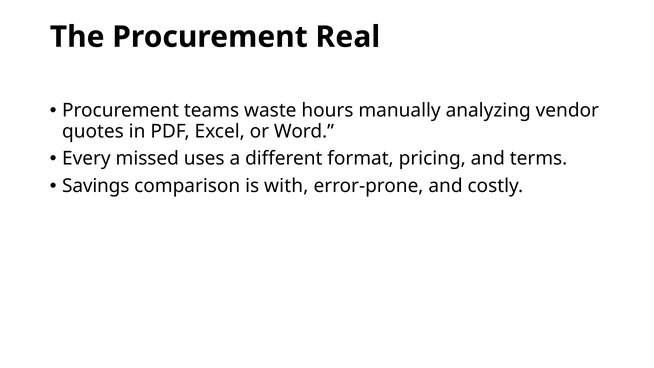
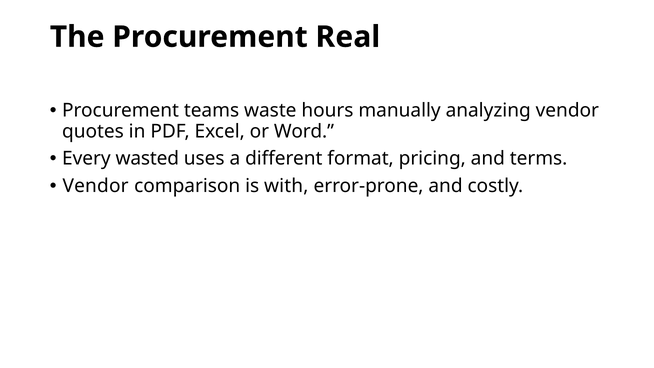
missed: missed -> wasted
Savings at (96, 186): Savings -> Vendor
